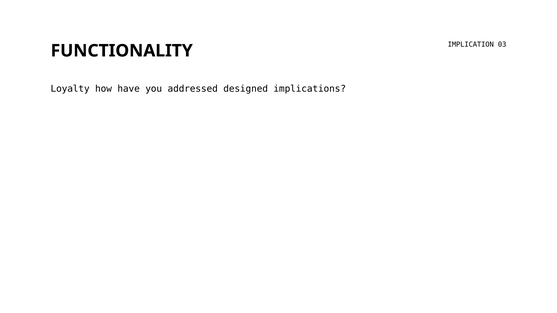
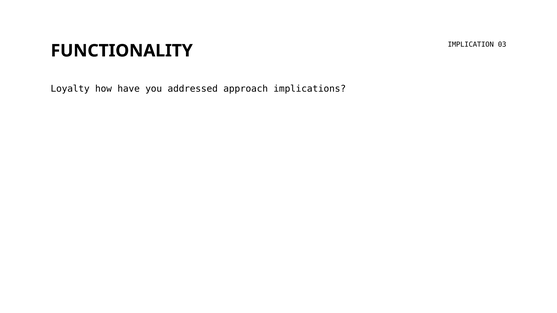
designed: designed -> approach
